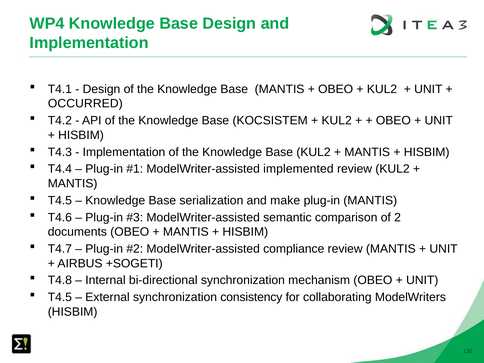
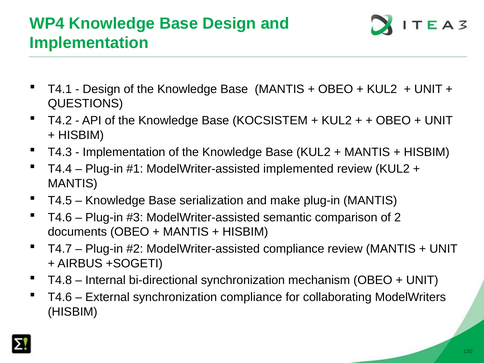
OCCURRED: OCCURRED -> QUESTIONS
T4.5 at (60, 297): T4.5 -> T4.6
synchronization consistency: consistency -> compliance
